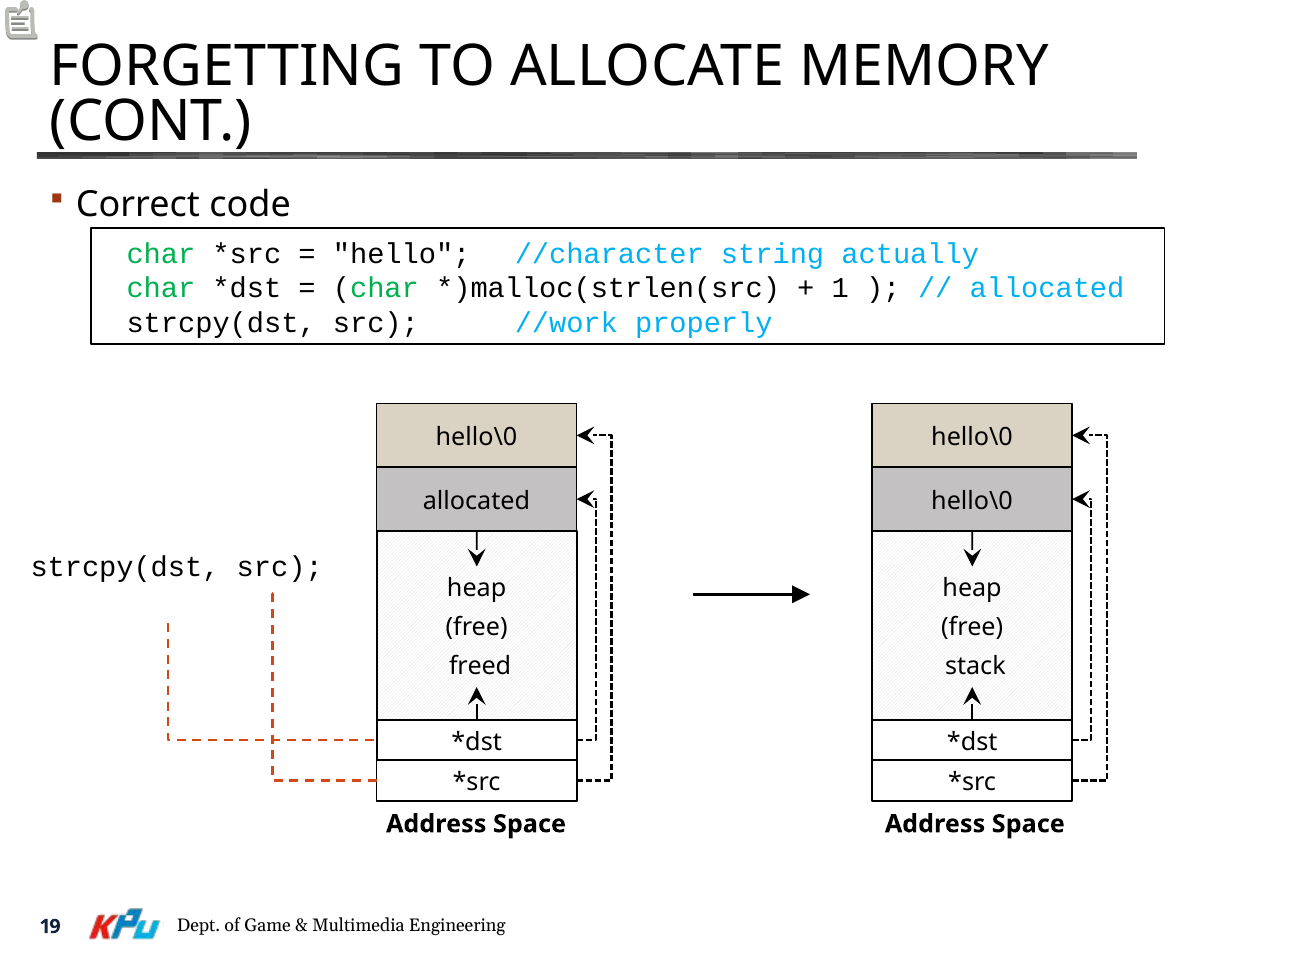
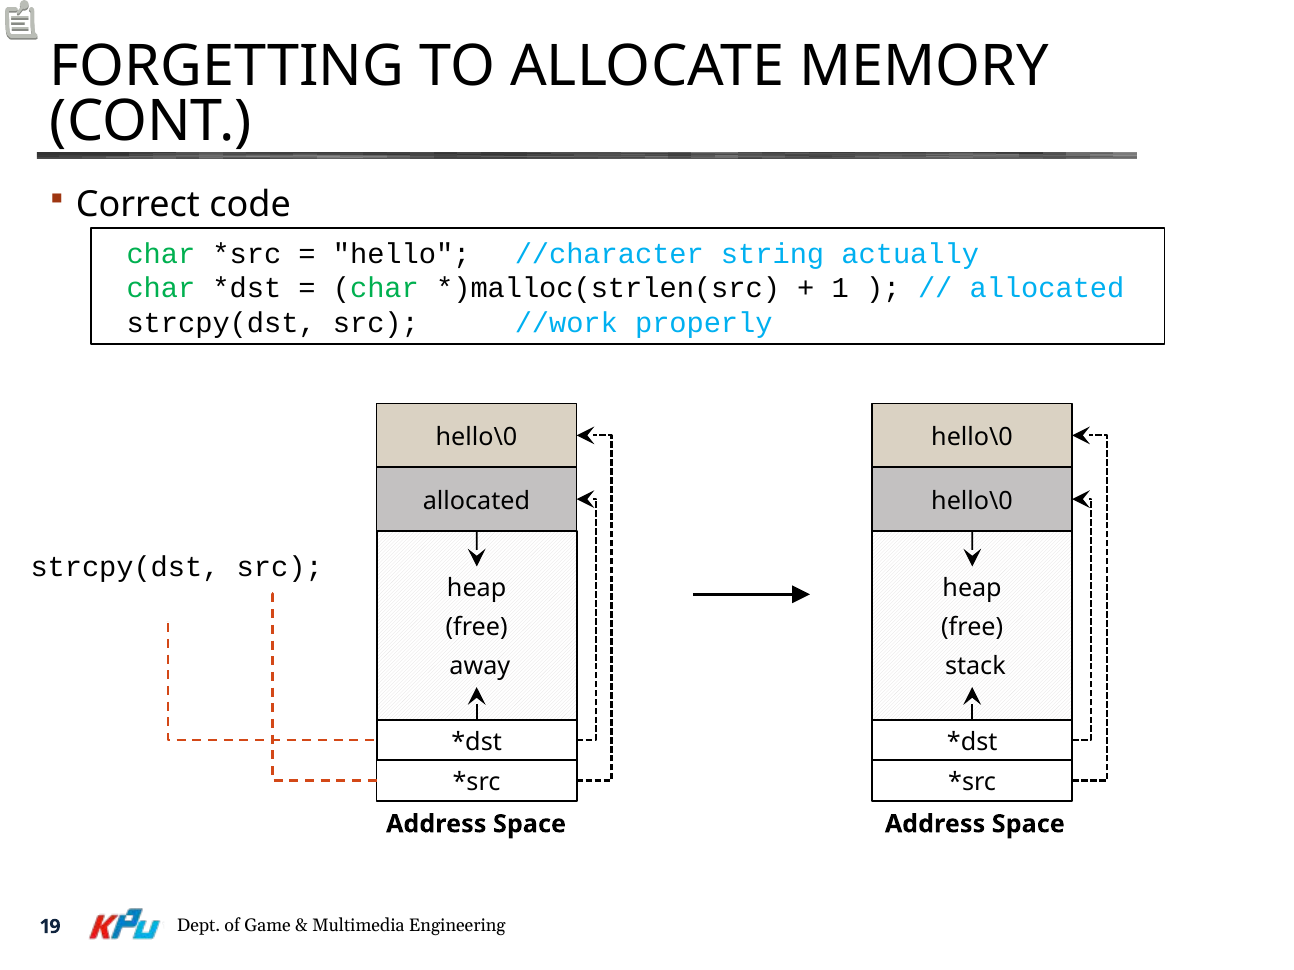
freed: freed -> away
